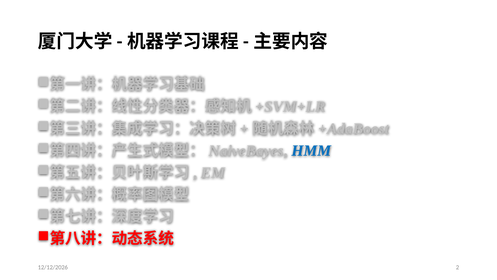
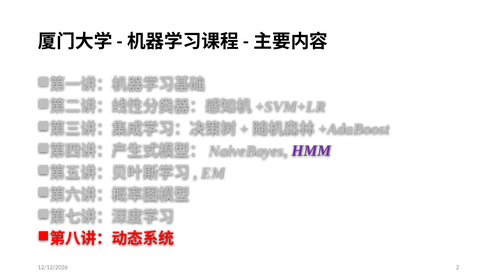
HMM colour: blue -> purple
